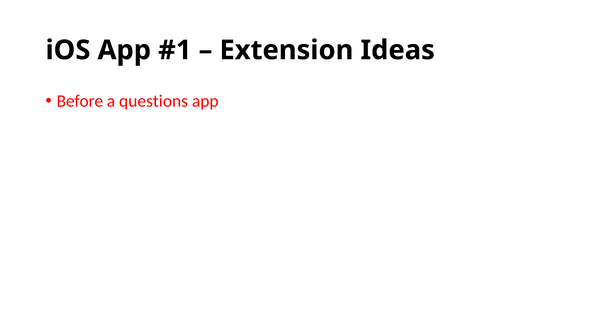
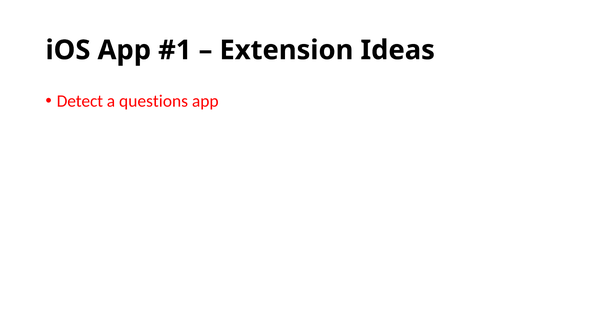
Before: Before -> Detect
